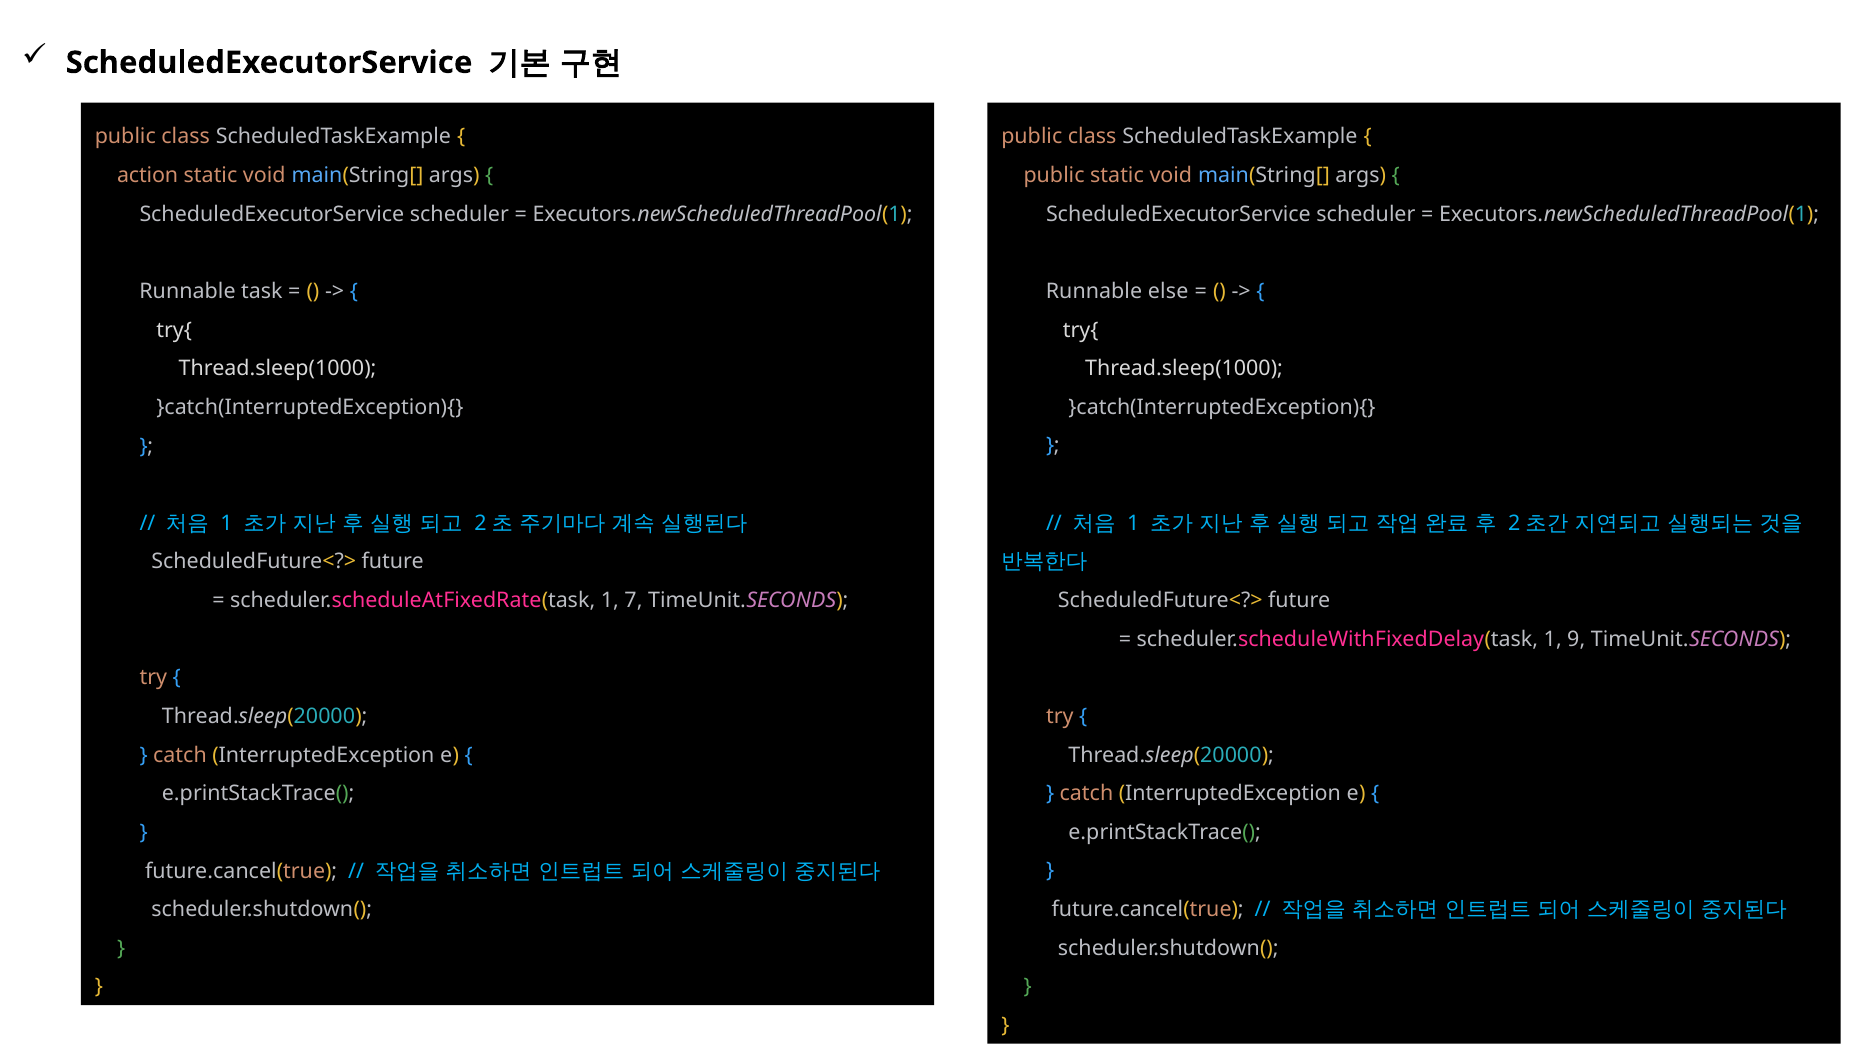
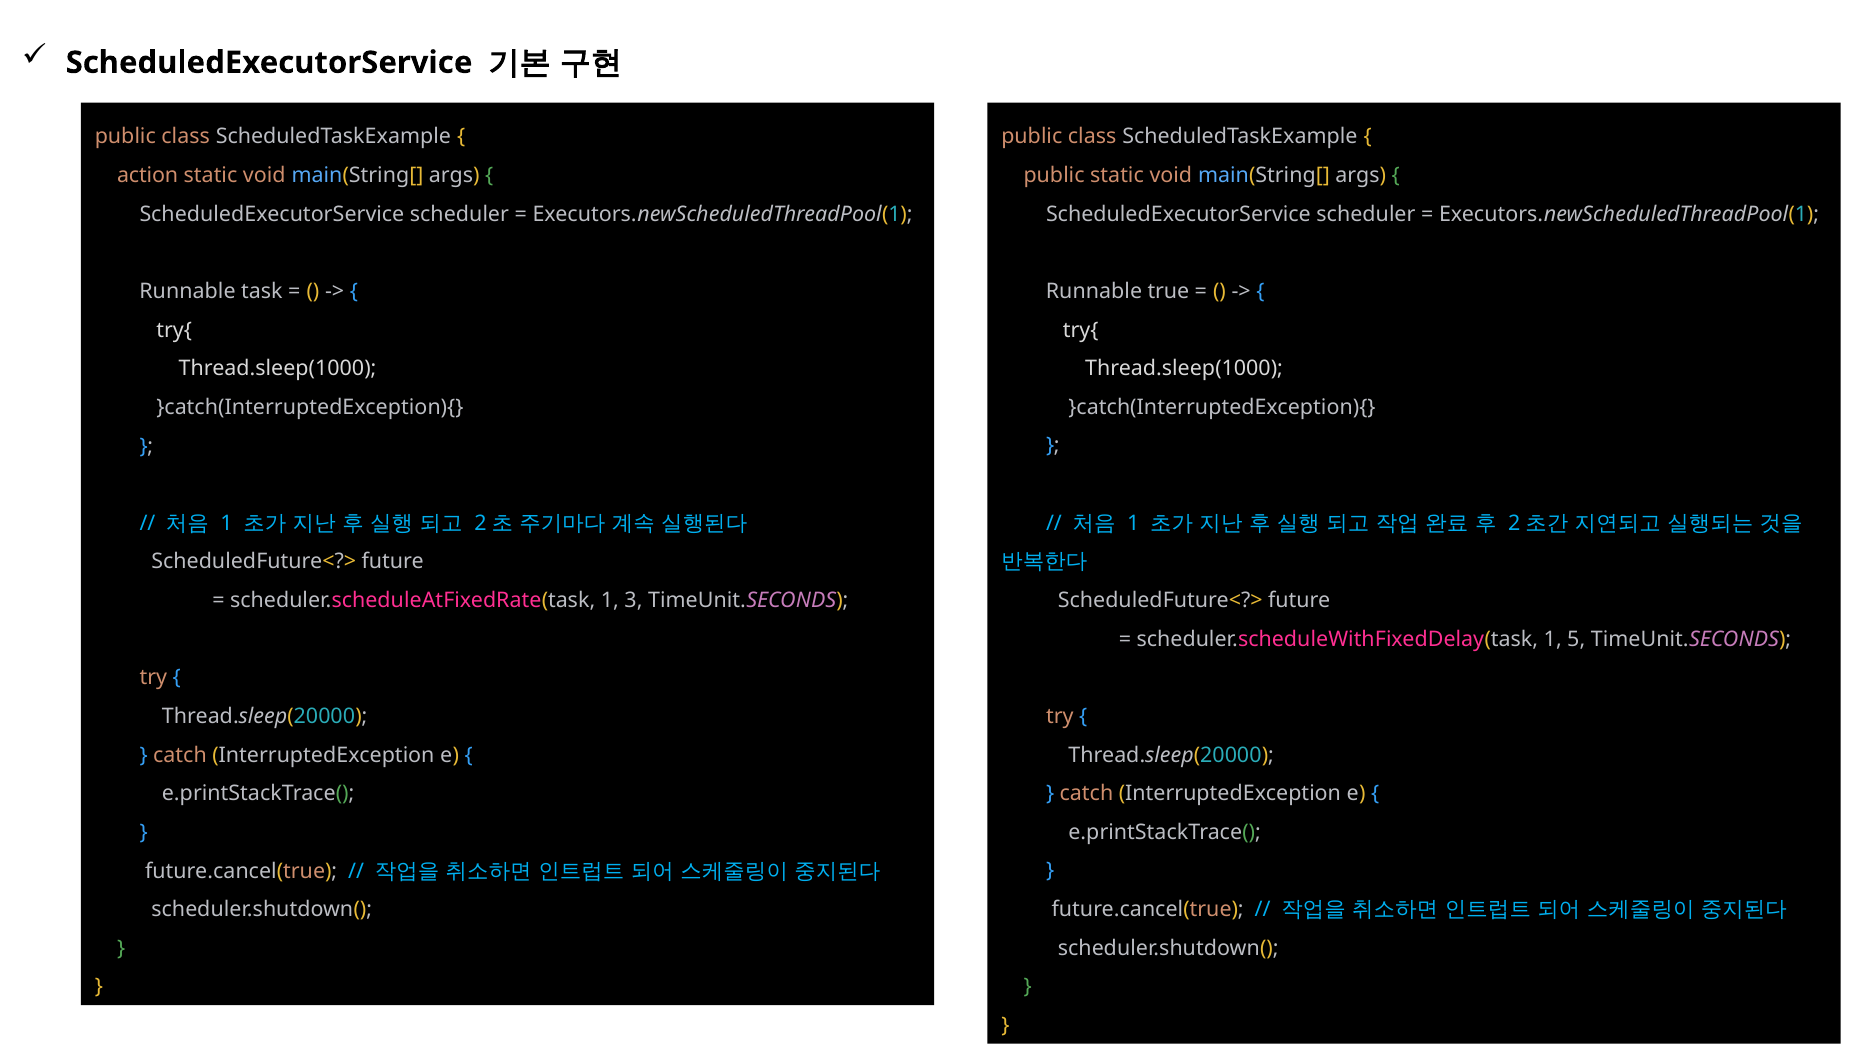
else: else -> true
7: 7 -> 3
9: 9 -> 5
